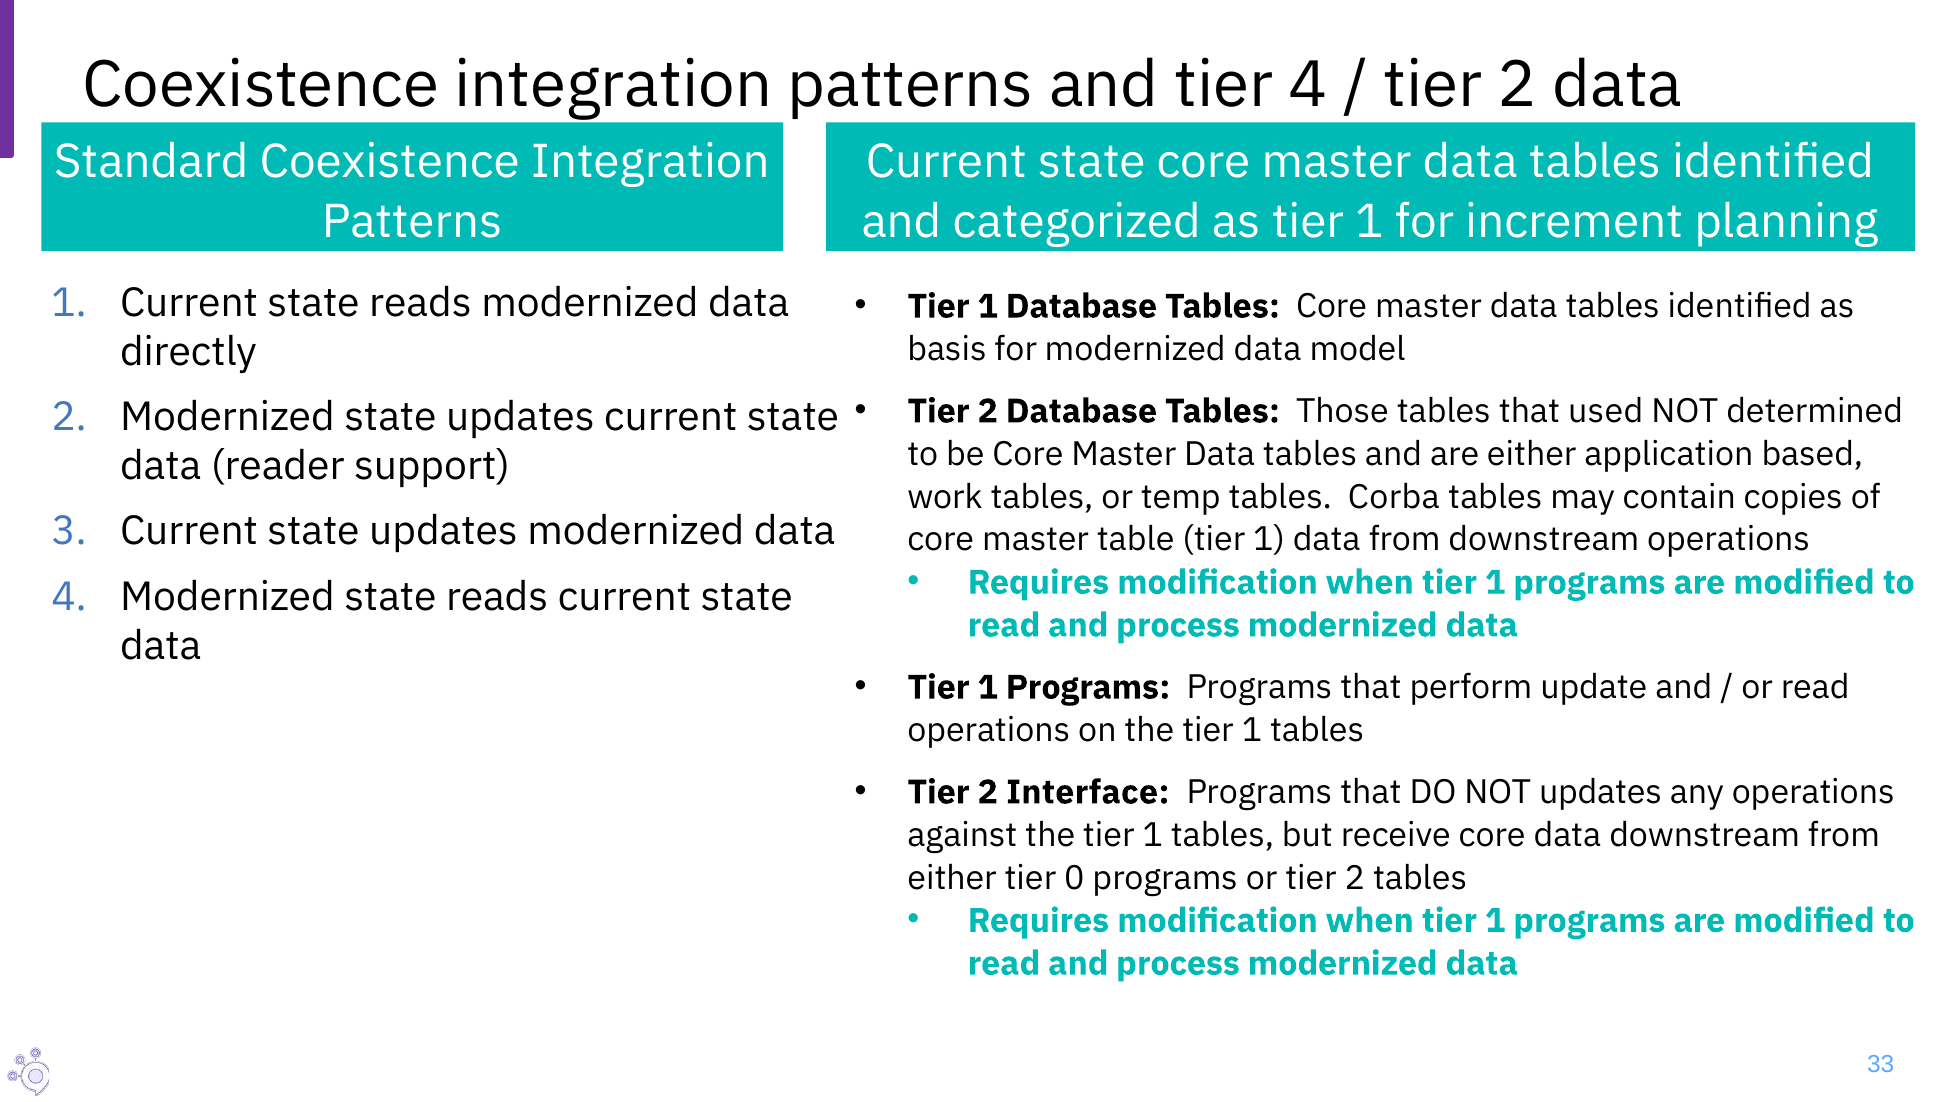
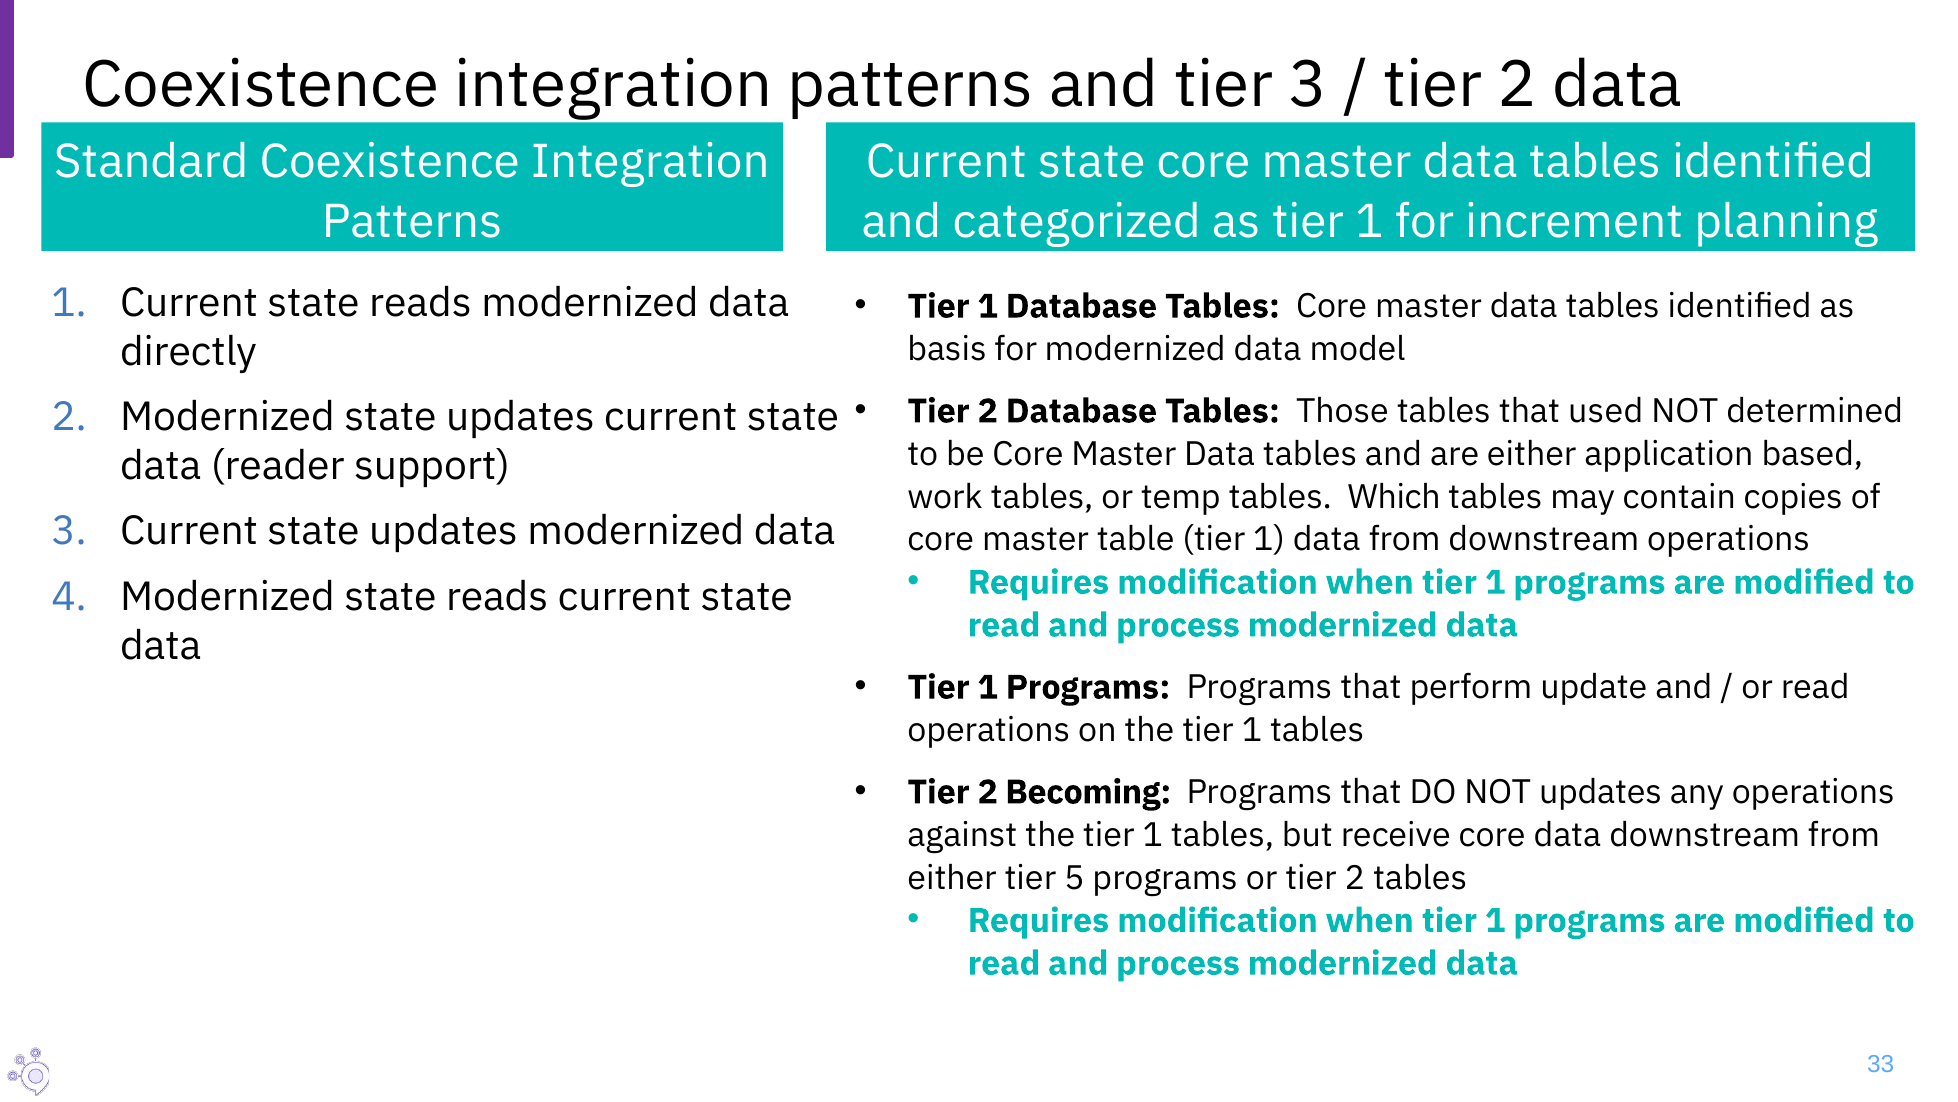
tier 4: 4 -> 3
Corba: Corba -> Which
Interface: Interface -> Becoming
0: 0 -> 5
